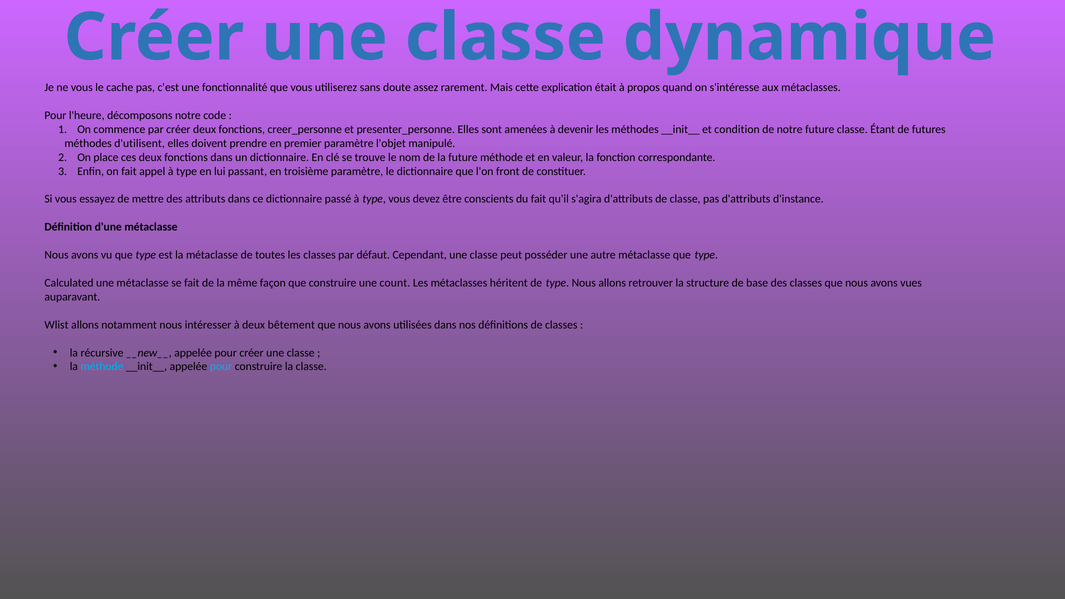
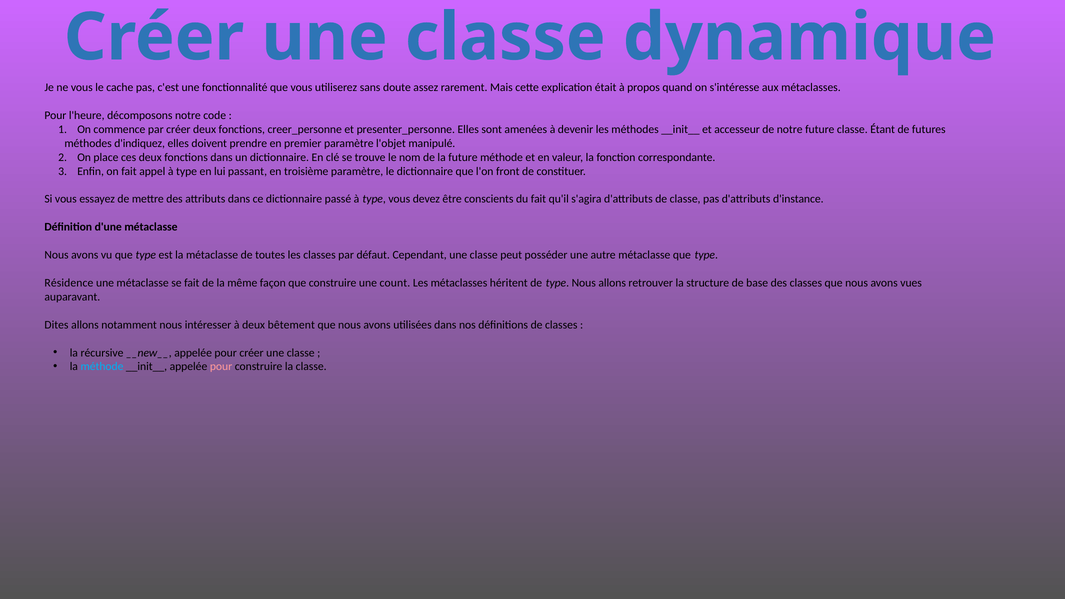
condition: condition -> accesseur
d'utilisent: d'utilisent -> d'indiquez
Calculated: Calculated -> Résidence
Wlist: Wlist -> Dites
pour at (221, 367) colour: light blue -> pink
